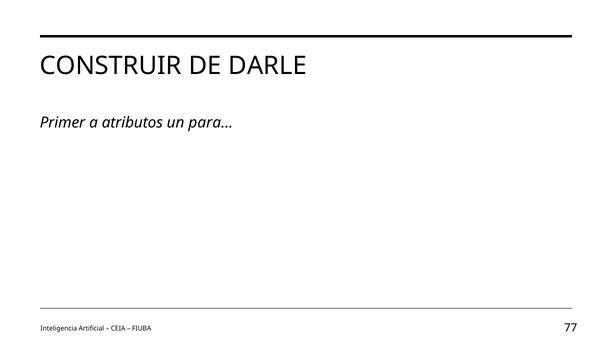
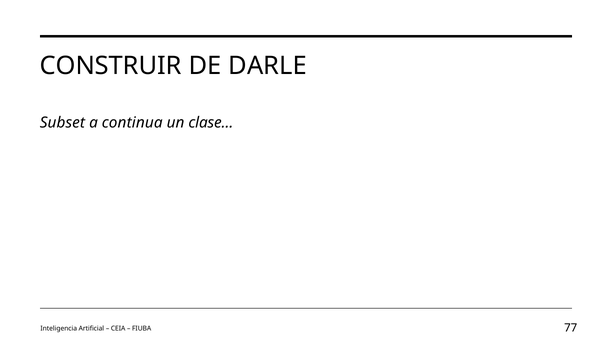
Primer: Primer -> Subset
atributos: atributos -> continua
para…: para… -> clase…
